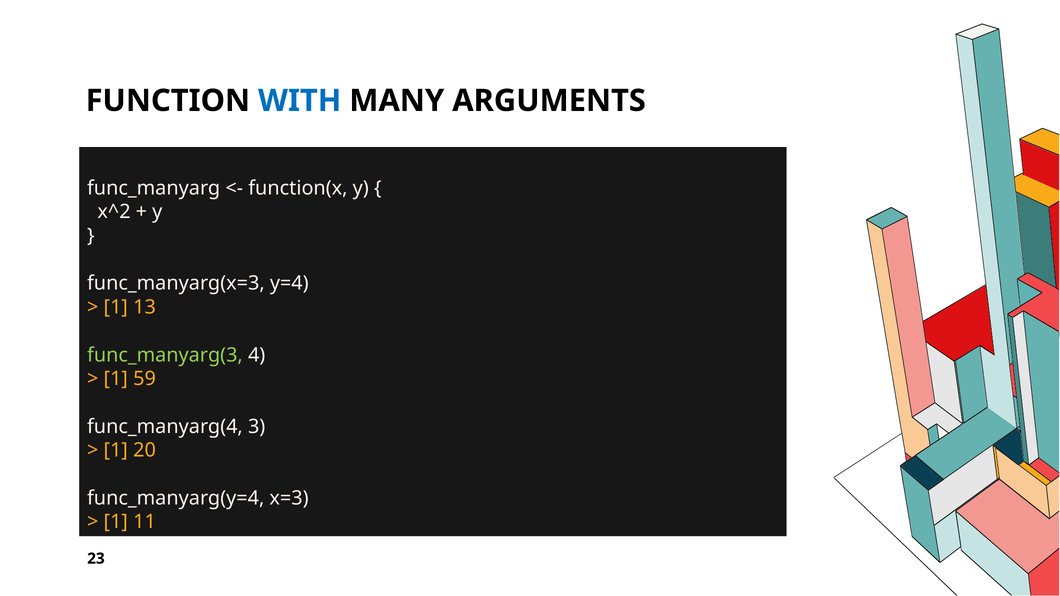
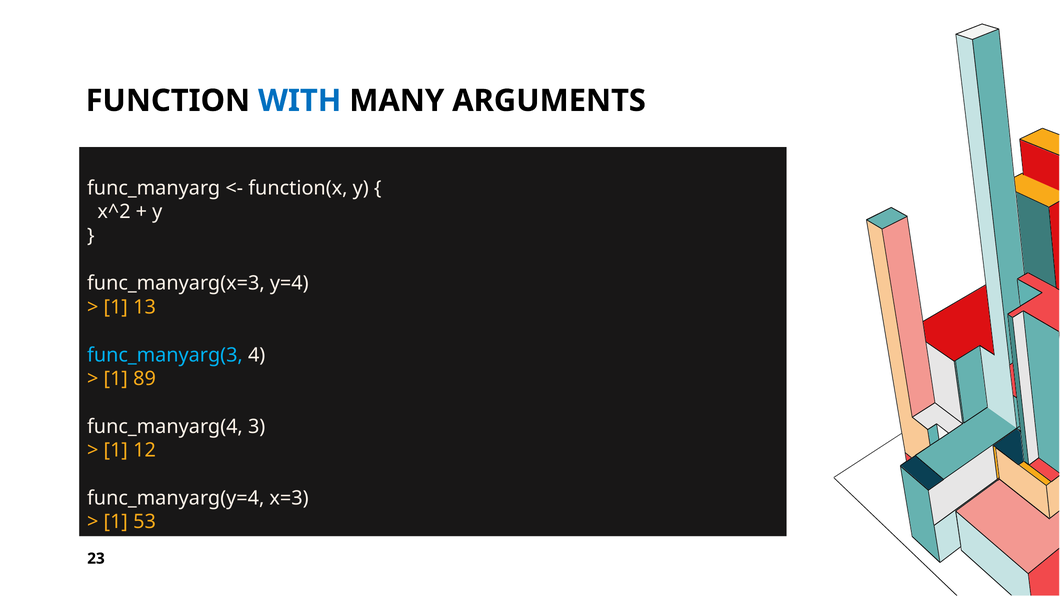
func_manyarg(3 colour: light green -> light blue
59: 59 -> 89
20: 20 -> 12
11: 11 -> 53
